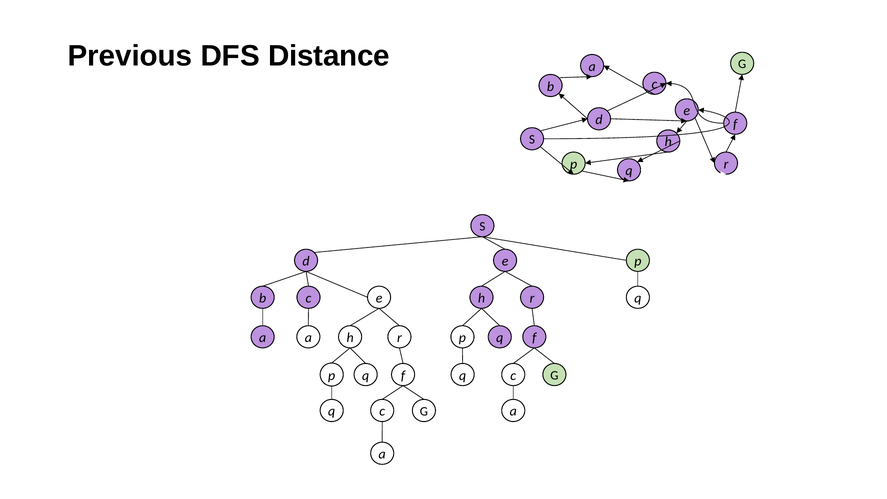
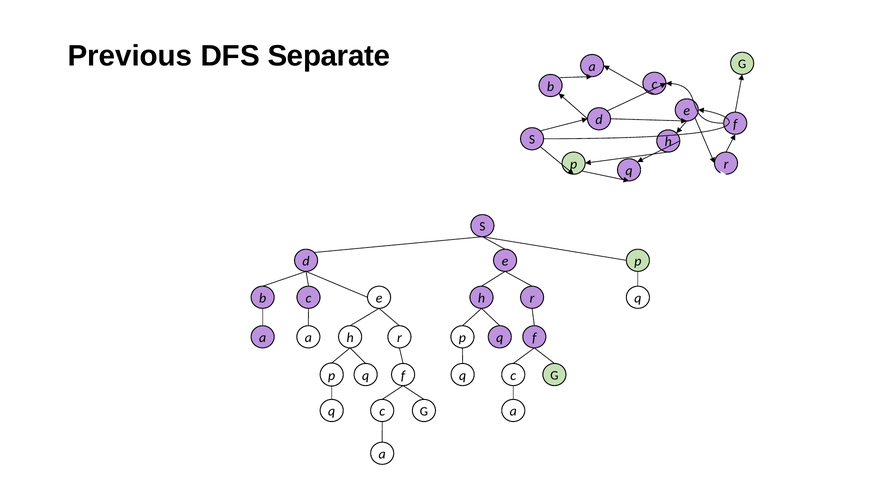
Distance: Distance -> Separate
